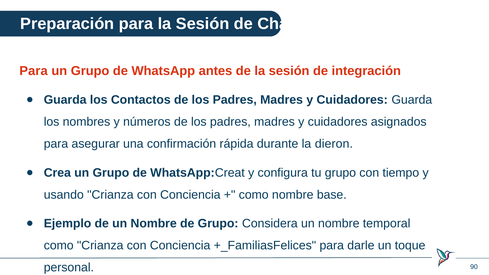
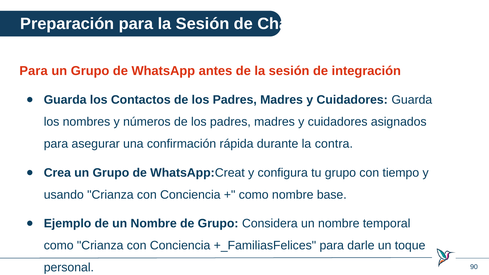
dieron: dieron -> contra
